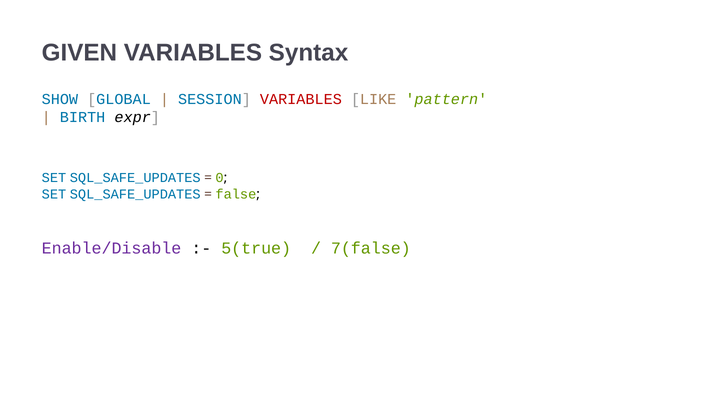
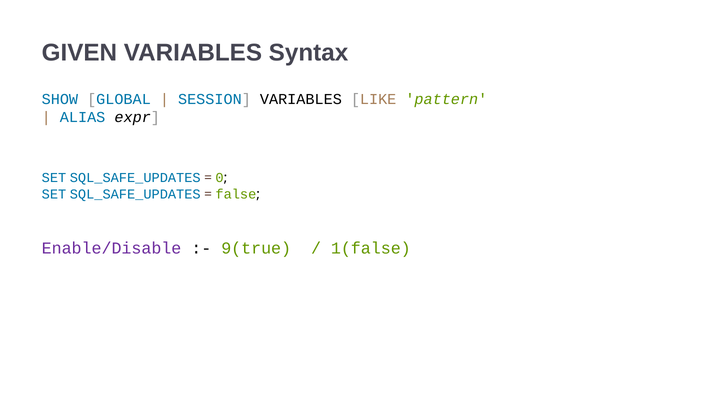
VARIABLES at (301, 99) colour: red -> black
BIRTH: BIRTH -> ALIAS
5(true: 5(true -> 9(true
7(false: 7(false -> 1(false
